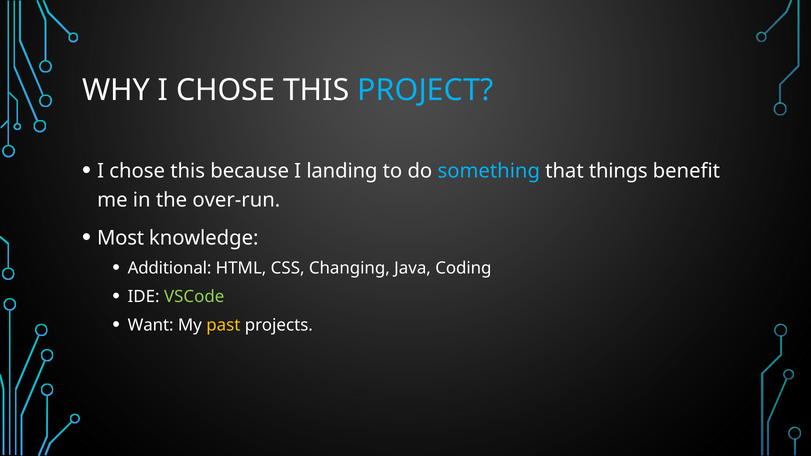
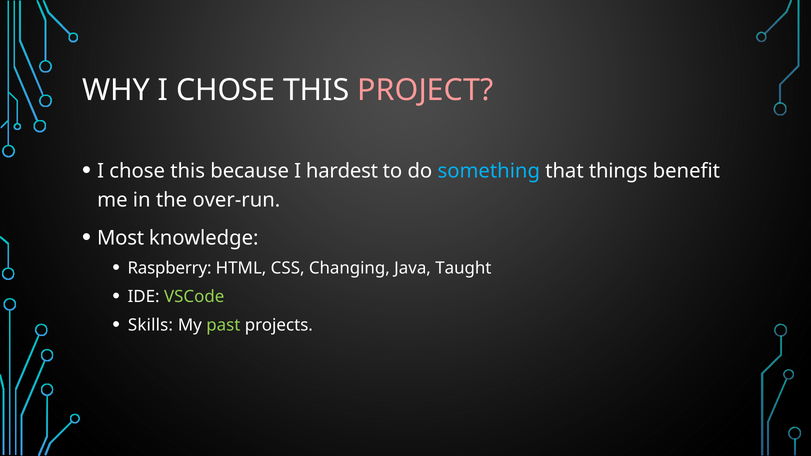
PROJECT colour: light blue -> pink
landing: landing -> hardest
Additional: Additional -> Raspberry
Coding: Coding -> Taught
Want: Want -> Skills
past colour: yellow -> light green
